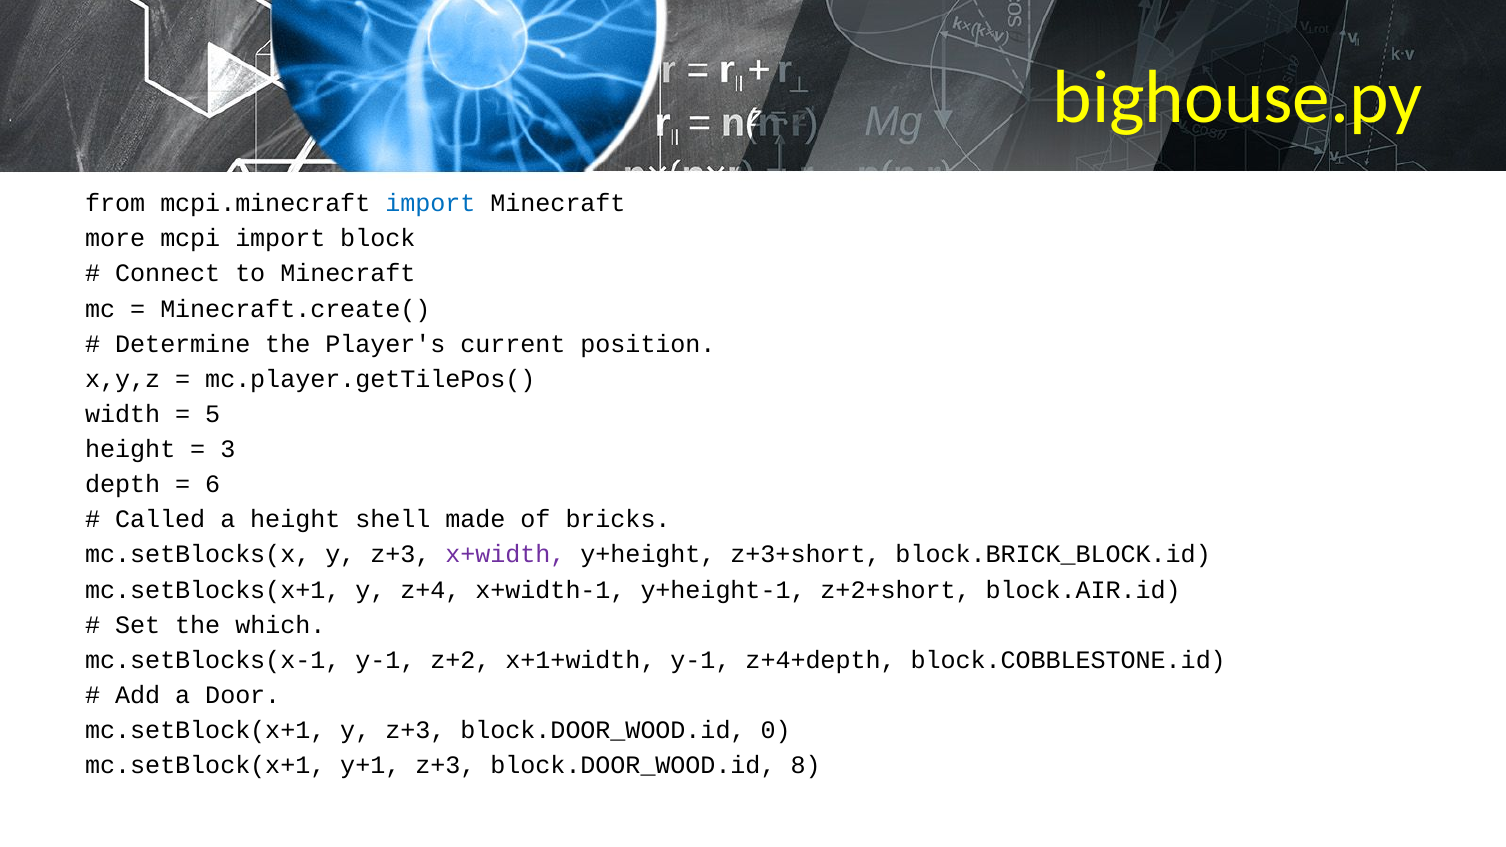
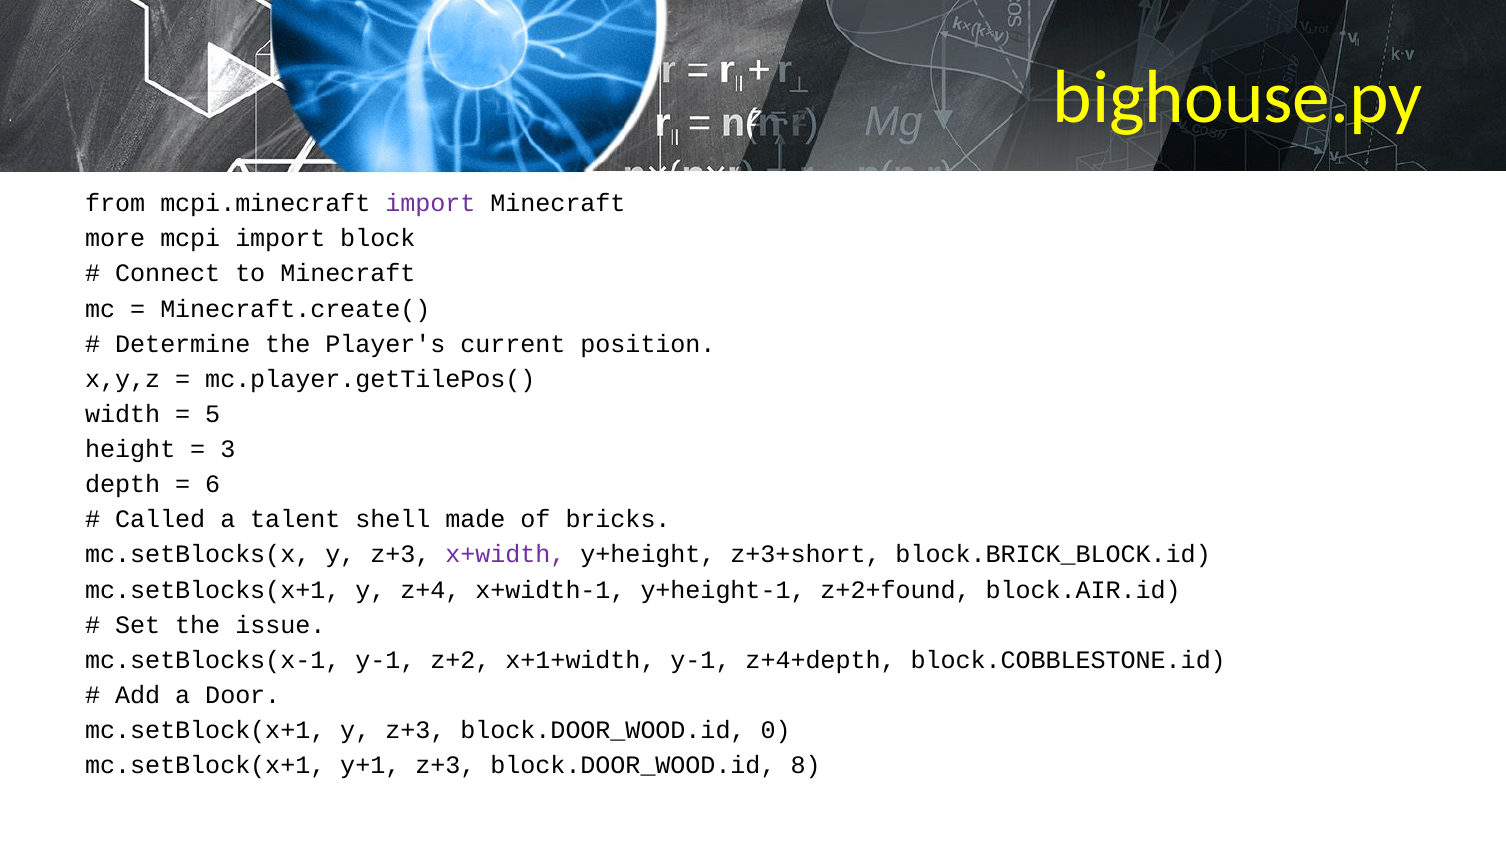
import at (430, 203) colour: blue -> purple
a height: height -> talent
z+2+short: z+2+short -> z+2+found
which: which -> issue
